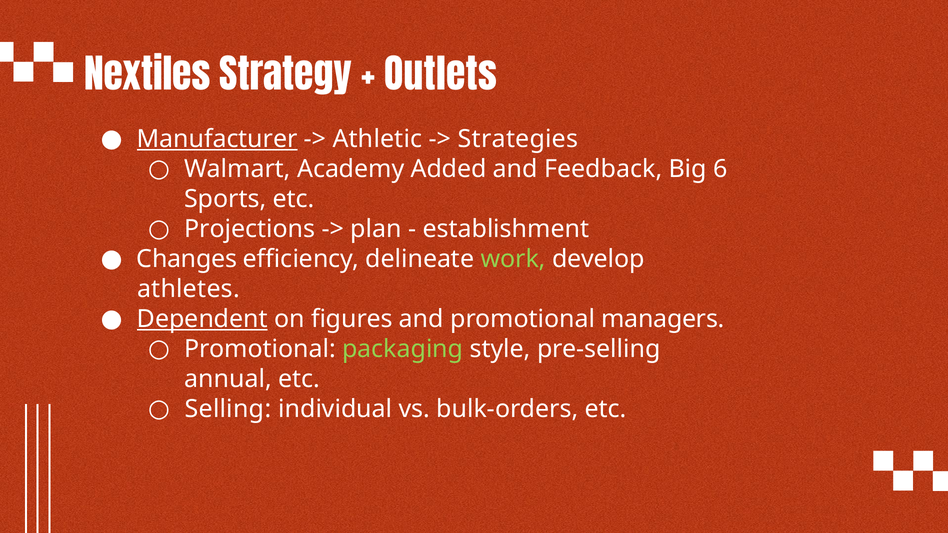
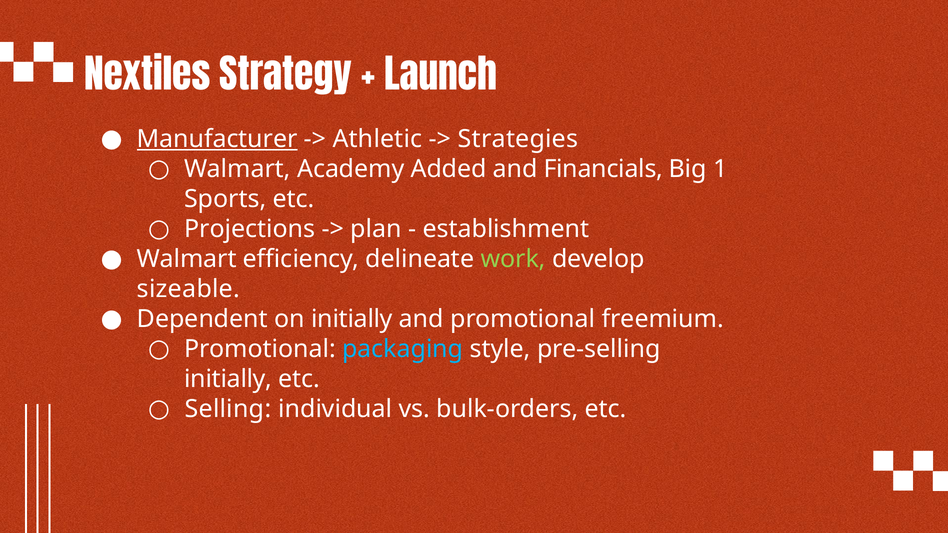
Outlets: Outlets -> Launch
Feedback: Feedback -> Financials
6: 6 -> 1
Changes at (187, 259): Changes -> Walmart
athletes: athletes -> sizeable
Dependent underline: present -> none
on figures: figures -> initially
managers: managers -> freemium
packaging colour: light green -> light blue
annual at (228, 379): annual -> initially
